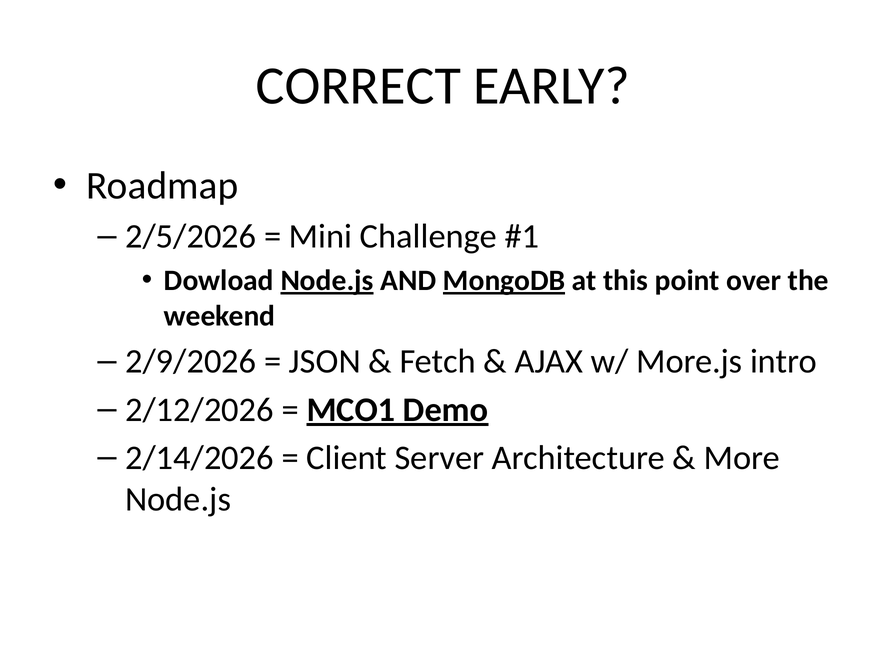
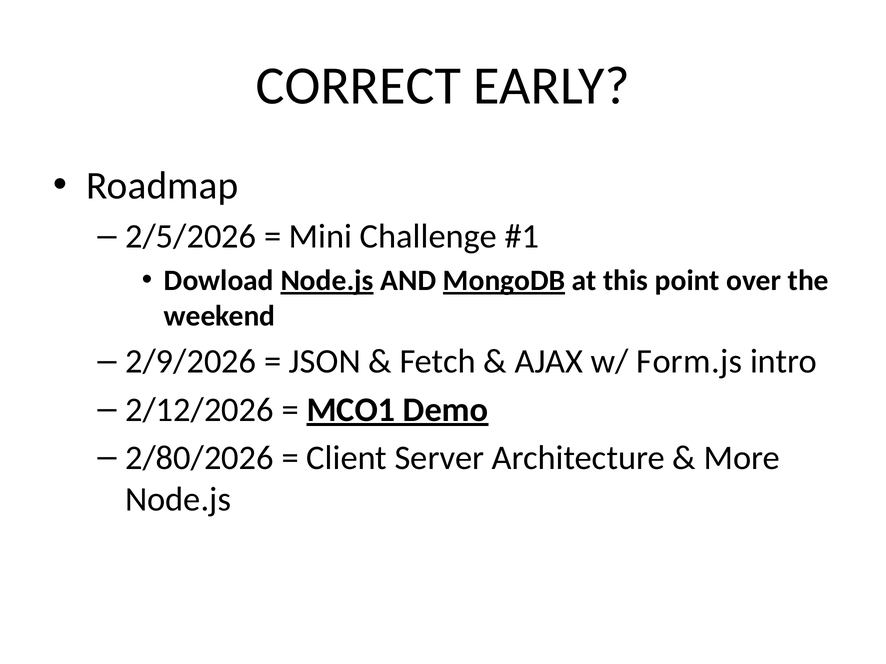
More.js: More.js -> Form.js
2/14/2026: 2/14/2026 -> 2/80/2026
